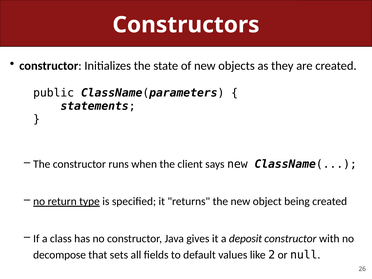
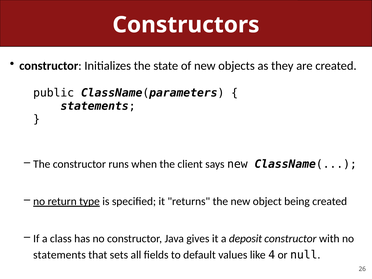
decompose at (60, 255): decompose -> statements
2: 2 -> 4
